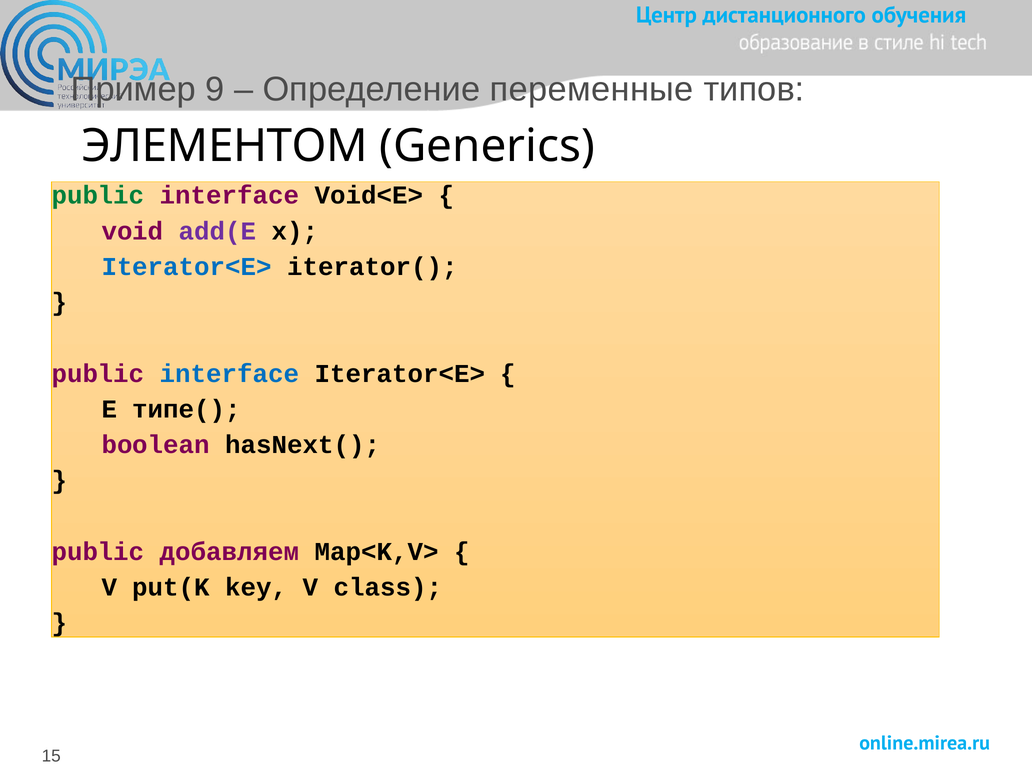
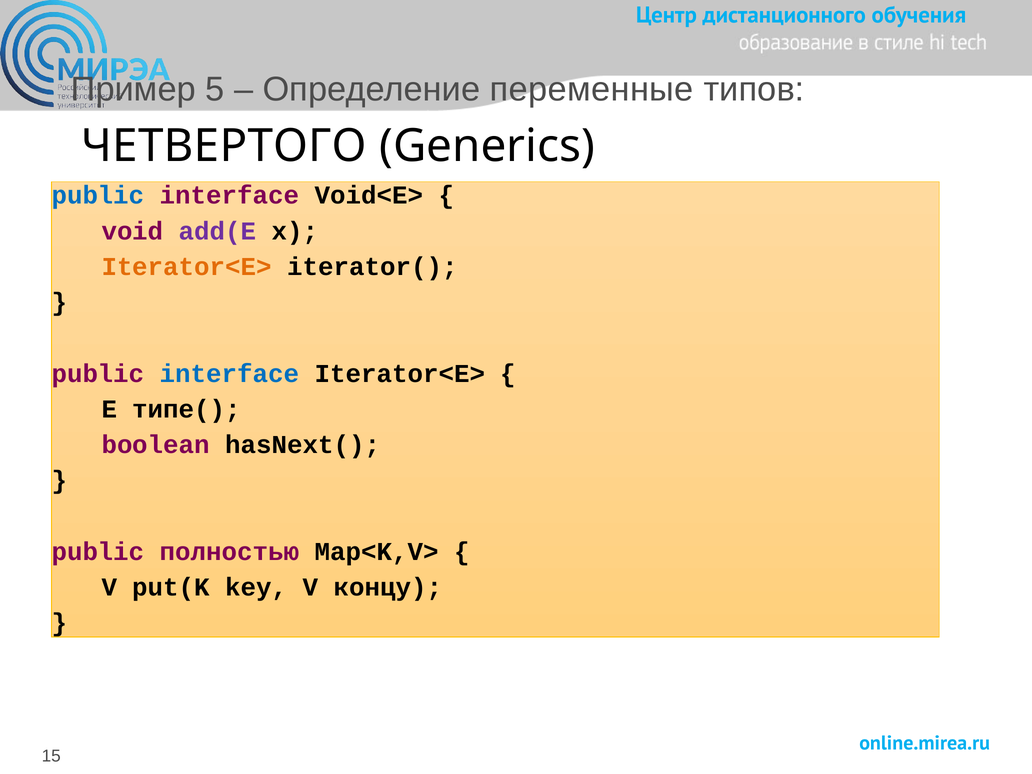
9: 9 -> 5
ЭЛЕМЕНТОМ: ЭЛЕМЕНТОМ -> ЧЕТВЕРТОГО
public at (98, 195) colour: green -> blue
Iterator<E> at (187, 267) colour: blue -> orange
добавляем: добавляем -> полностью
class: class -> концу
